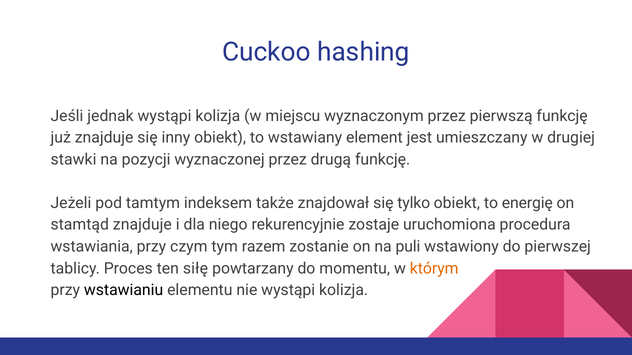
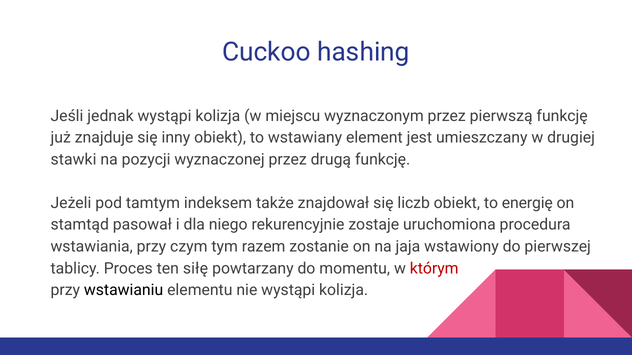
tylko: tylko -> liczb
stamtąd znajduje: znajduje -> pasował
puli: puli -> jaja
którym colour: orange -> red
